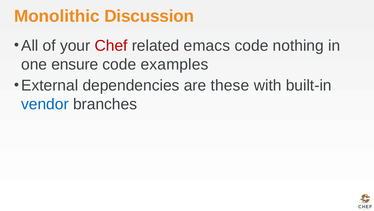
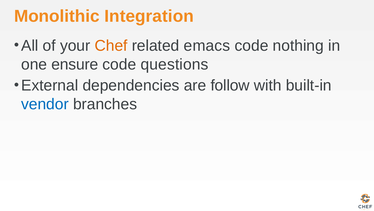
Discussion: Discussion -> Integration
Chef colour: red -> orange
examples: examples -> questions
these: these -> follow
